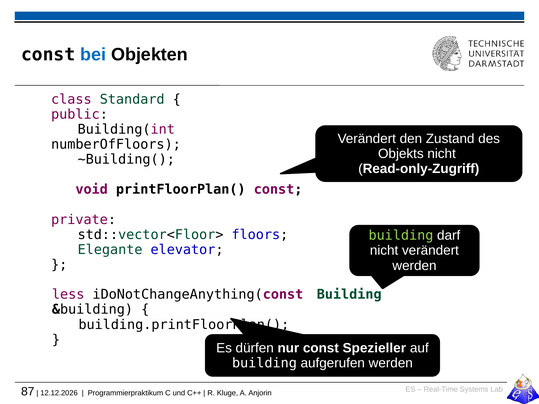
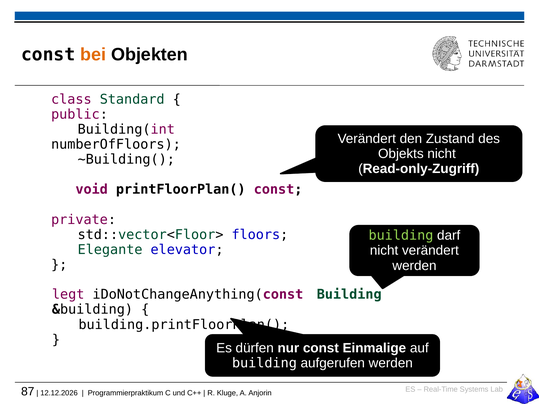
bei colour: blue -> orange
less: less -> legt
Spezieller: Spezieller -> Einmalige
